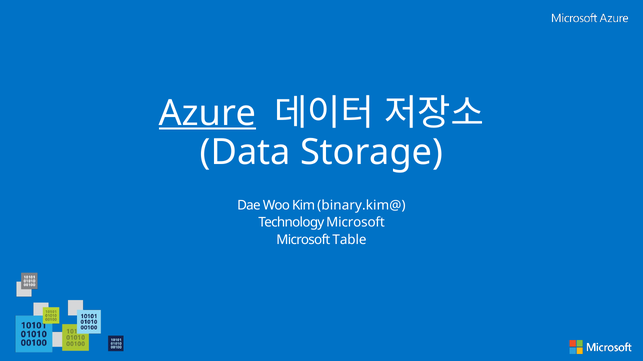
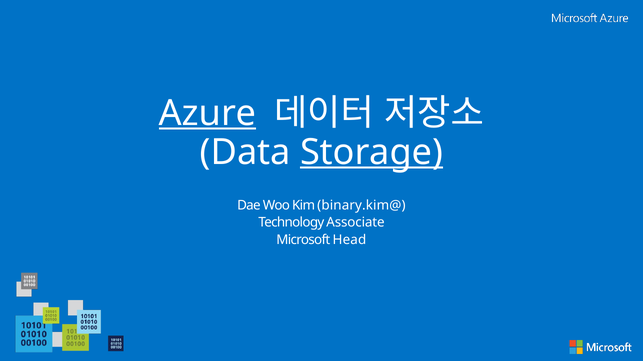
Storage underline: none -> present
Technology Microsoft: Microsoft -> Associate
Table: Table -> Head
